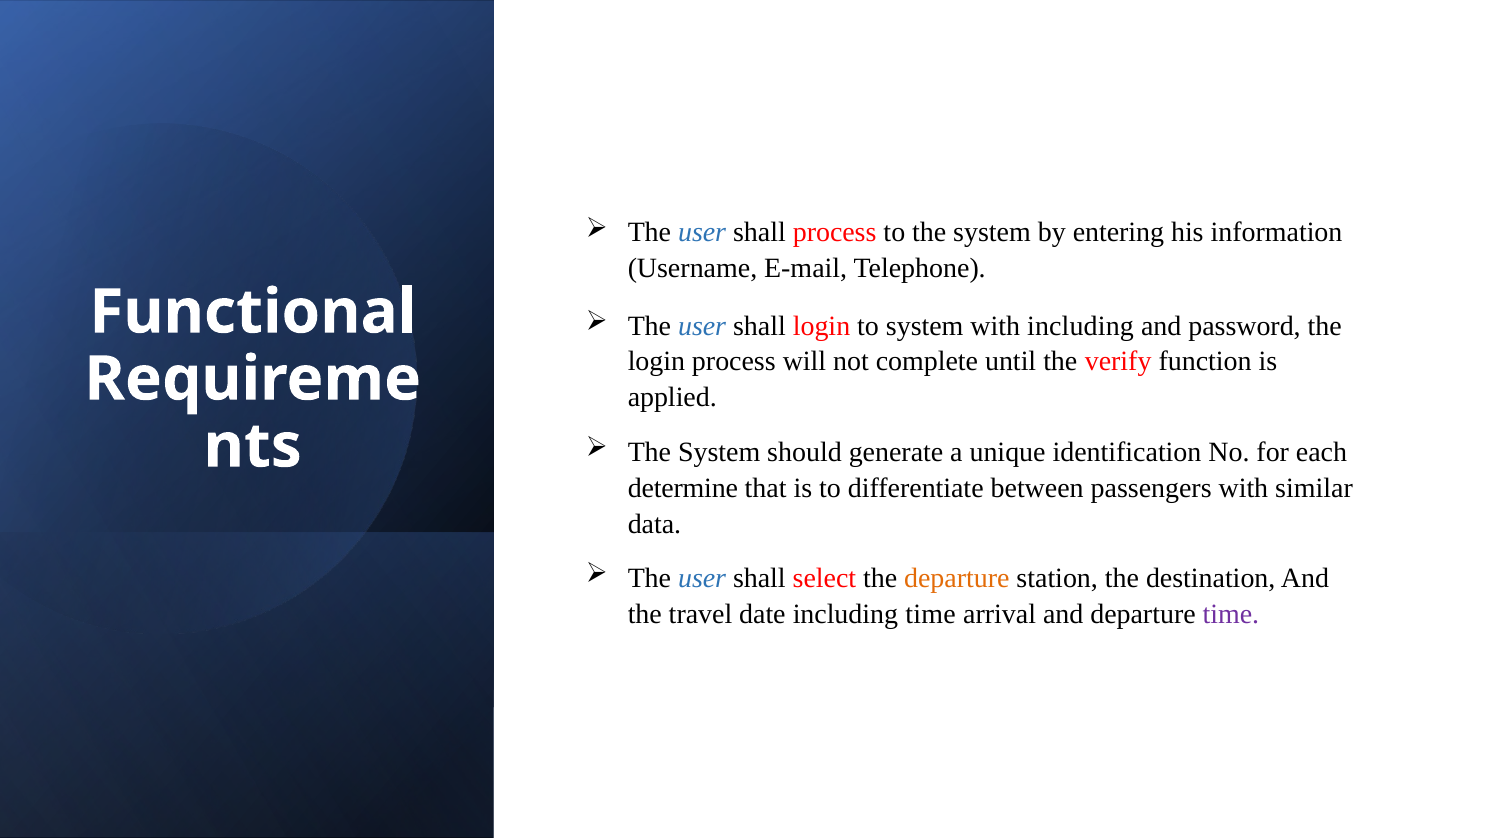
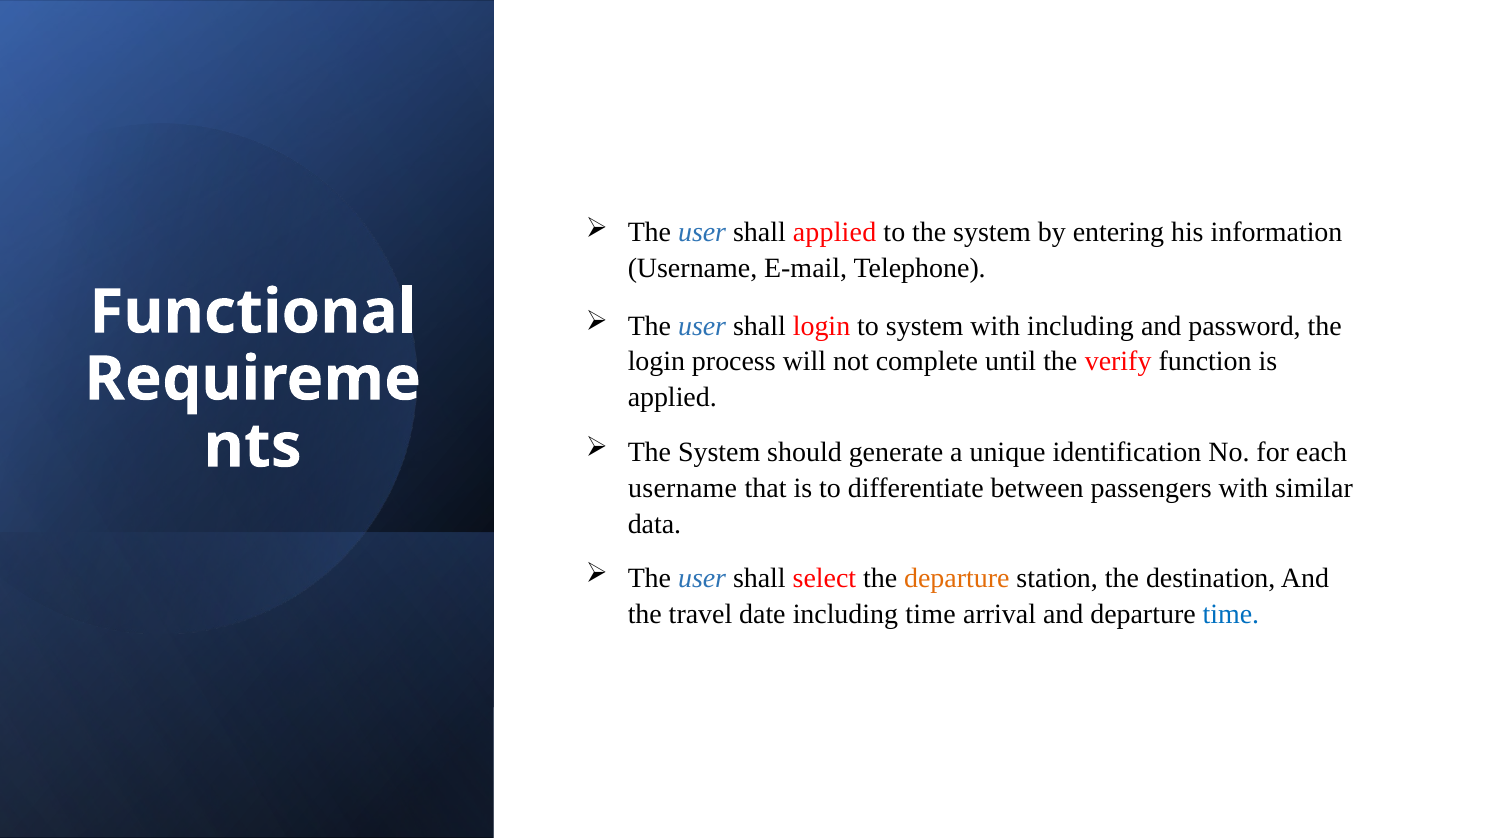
shall process: process -> applied
determine at (683, 488): determine -> username
time at (1231, 615) colour: purple -> blue
